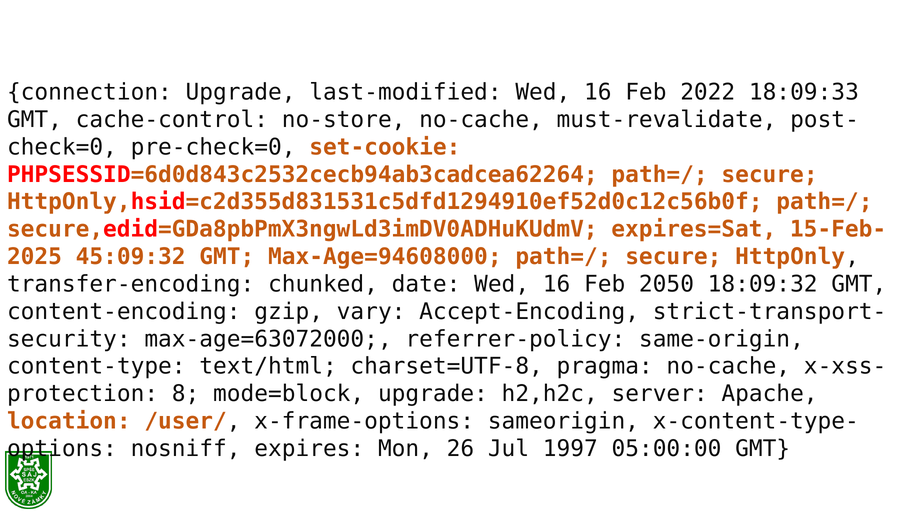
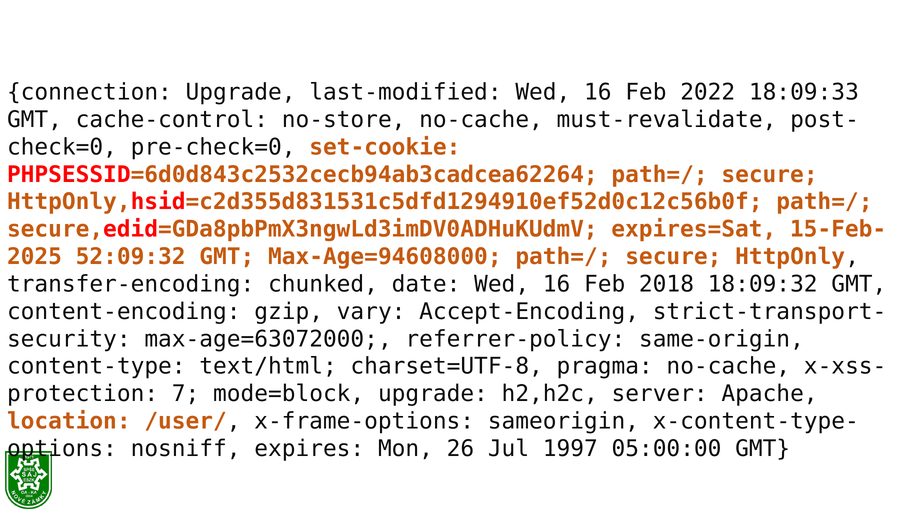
45:09:32: 45:09:32 -> 52:09:32
2050: 2050 -> 2018
8: 8 -> 7
